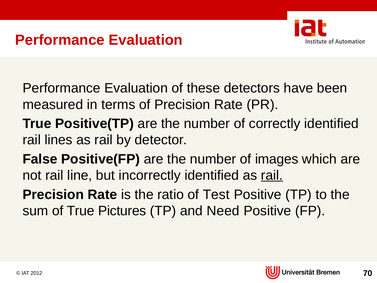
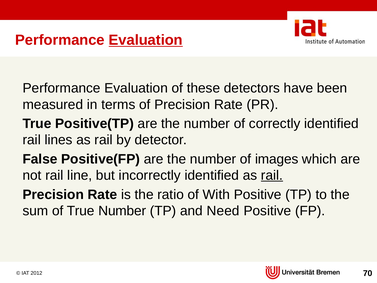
Evaluation at (146, 40) underline: none -> present
Test: Test -> With
True Pictures: Pictures -> Number
